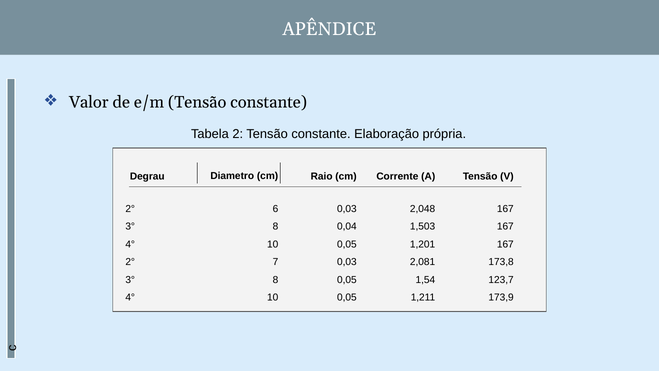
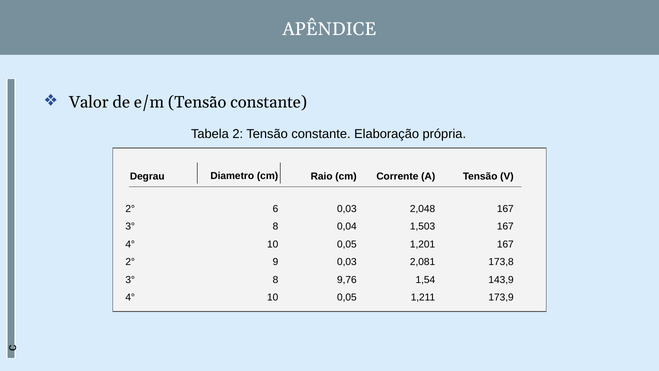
7: 7 -> 9
8 0,05: 0,05 -> 9,76
123,7: 123,7 -> 143,9
